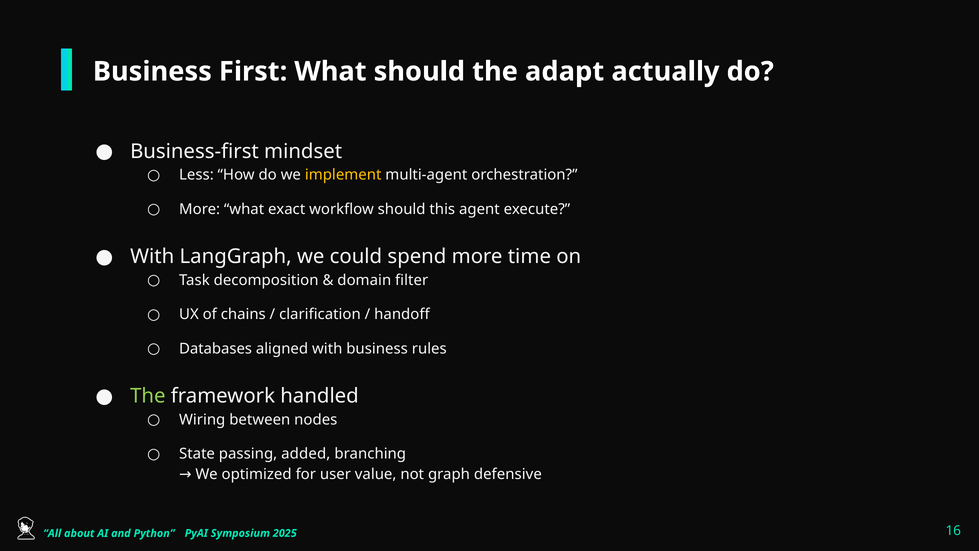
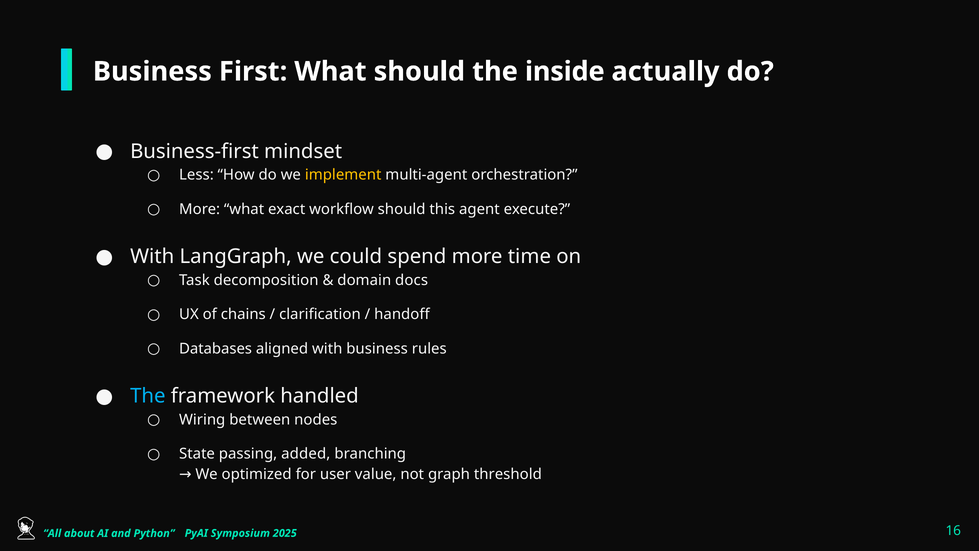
adapt: adapt -> inside
filter: filter -> docs
The at (148, 396) colour: light green -> light blue
defensive: defensive -> threshold
